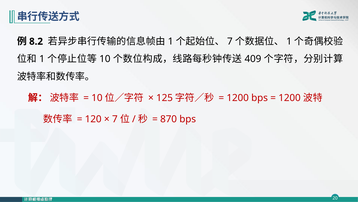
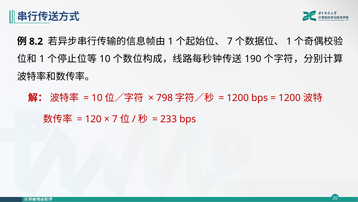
409: 409 -> 190
125: 125 -> 798
870: 870 -> 233
